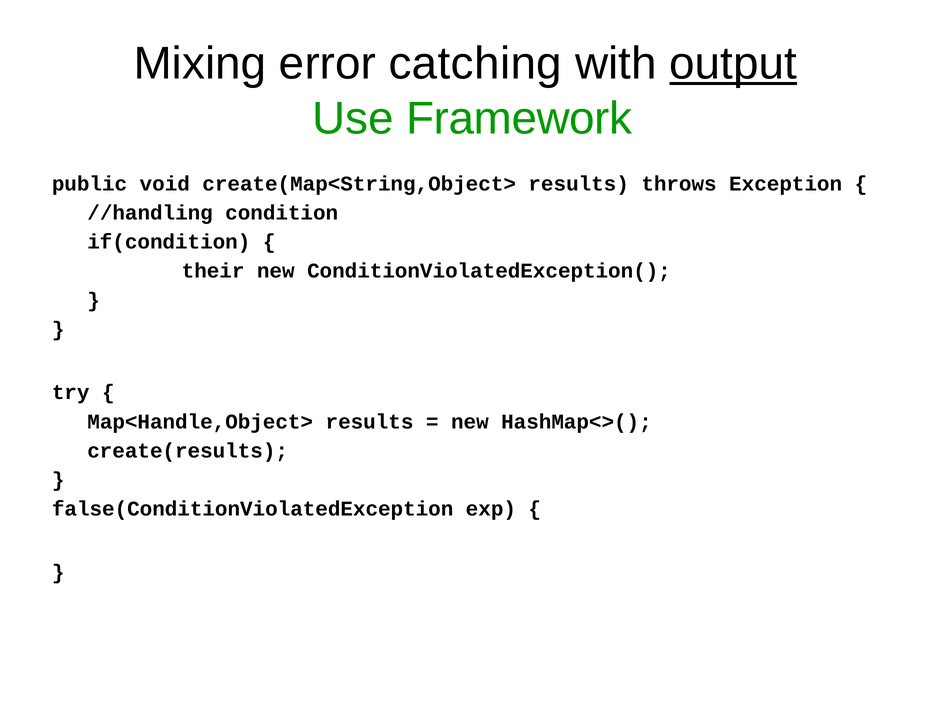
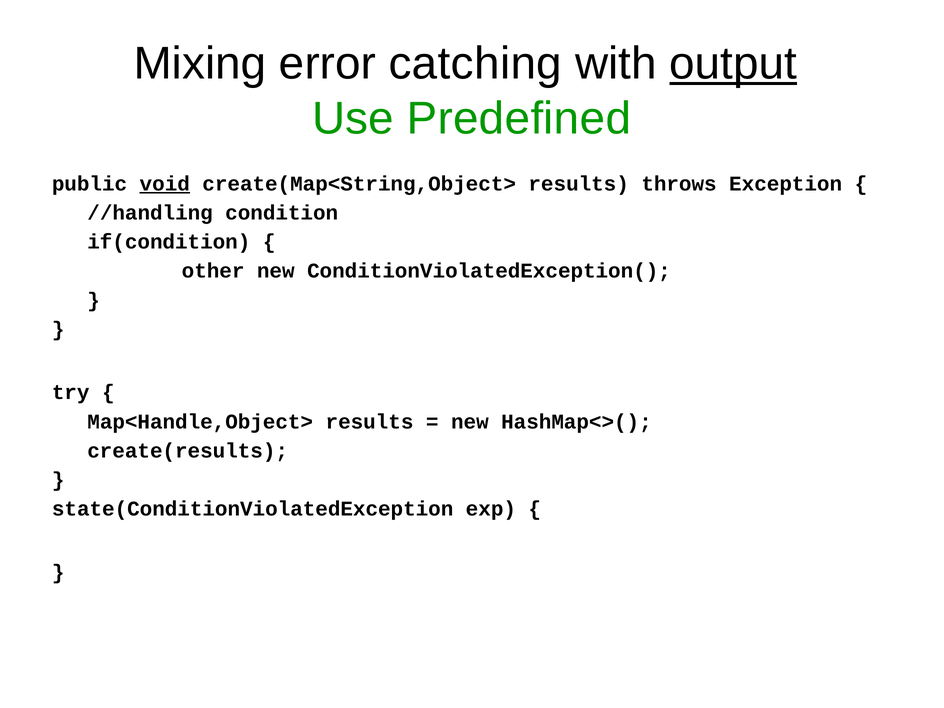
Framework: Framework -> Predefined
void underline: none -> present
their: their -> other
false(ConditionViolatedException: false(ConditionViolatedException -> state(ConditionViolatedException
